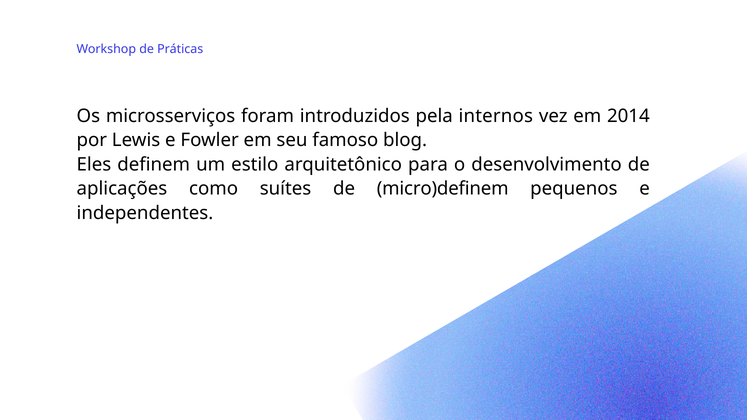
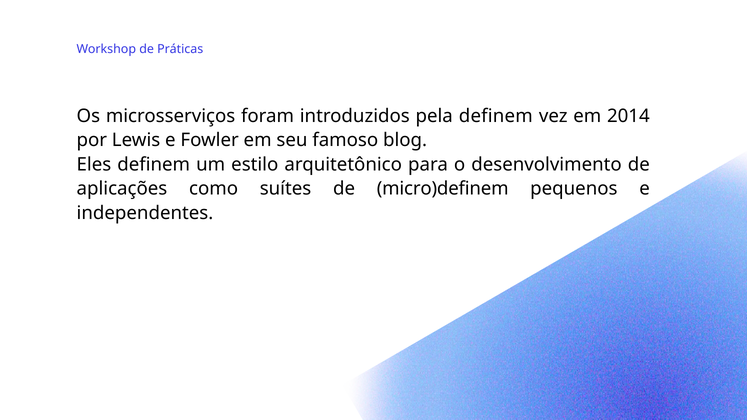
pela internos: internos -> definem
